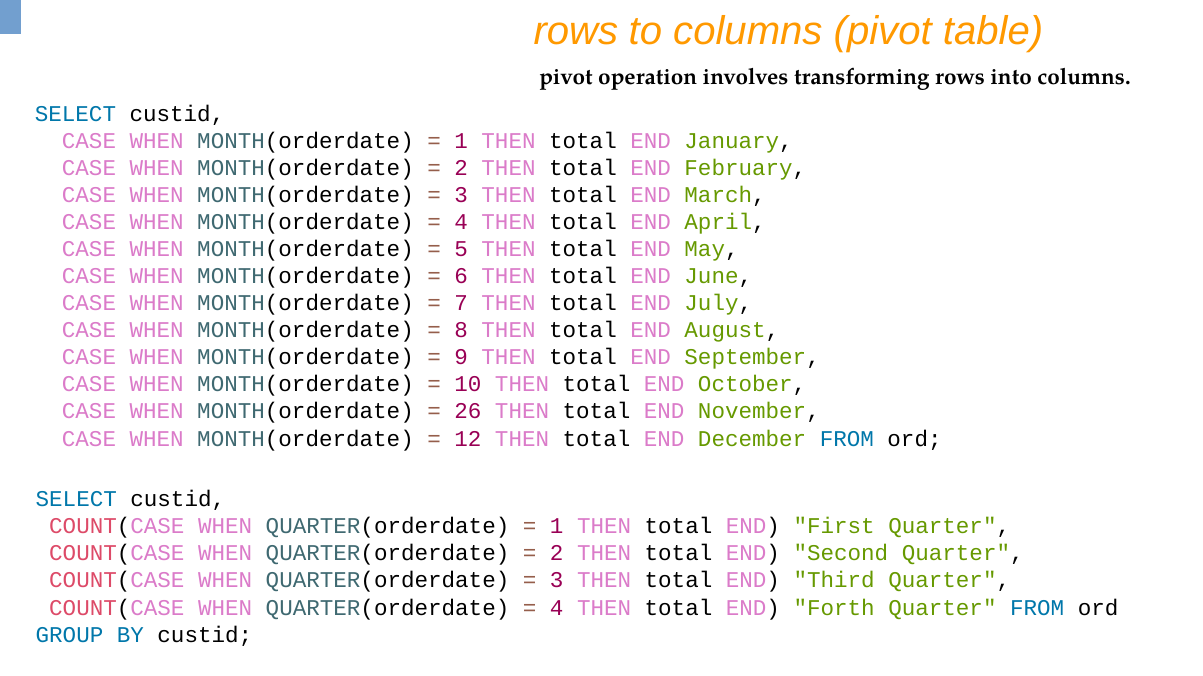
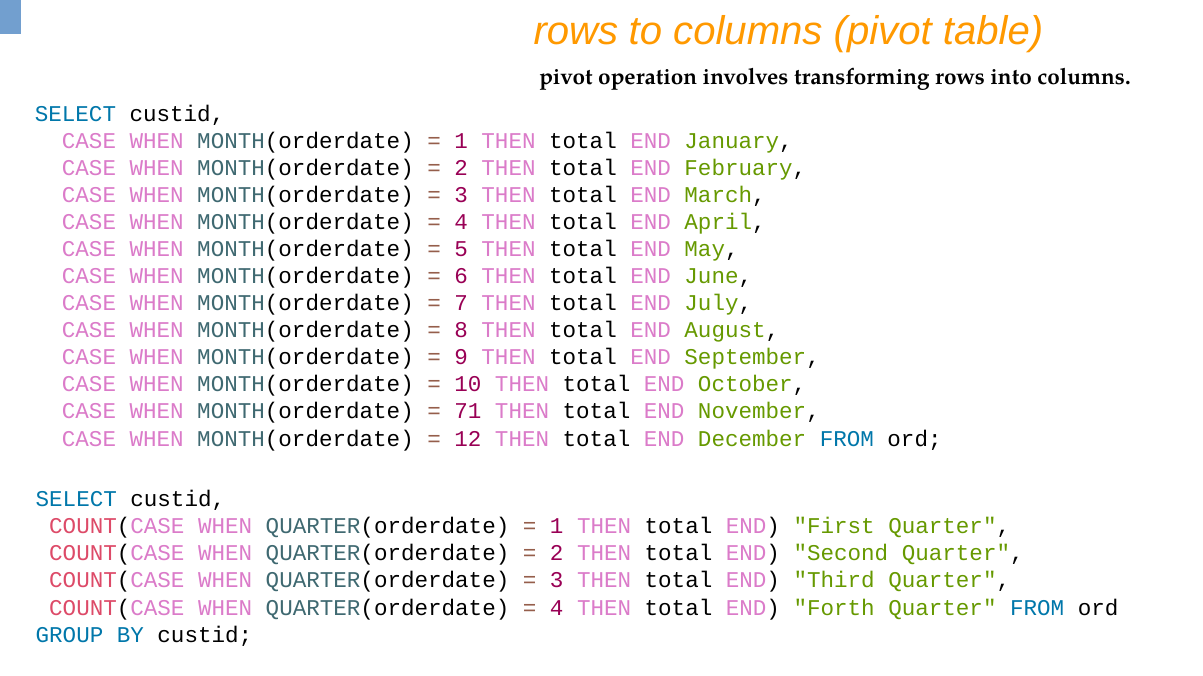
26: 26 -> 71
